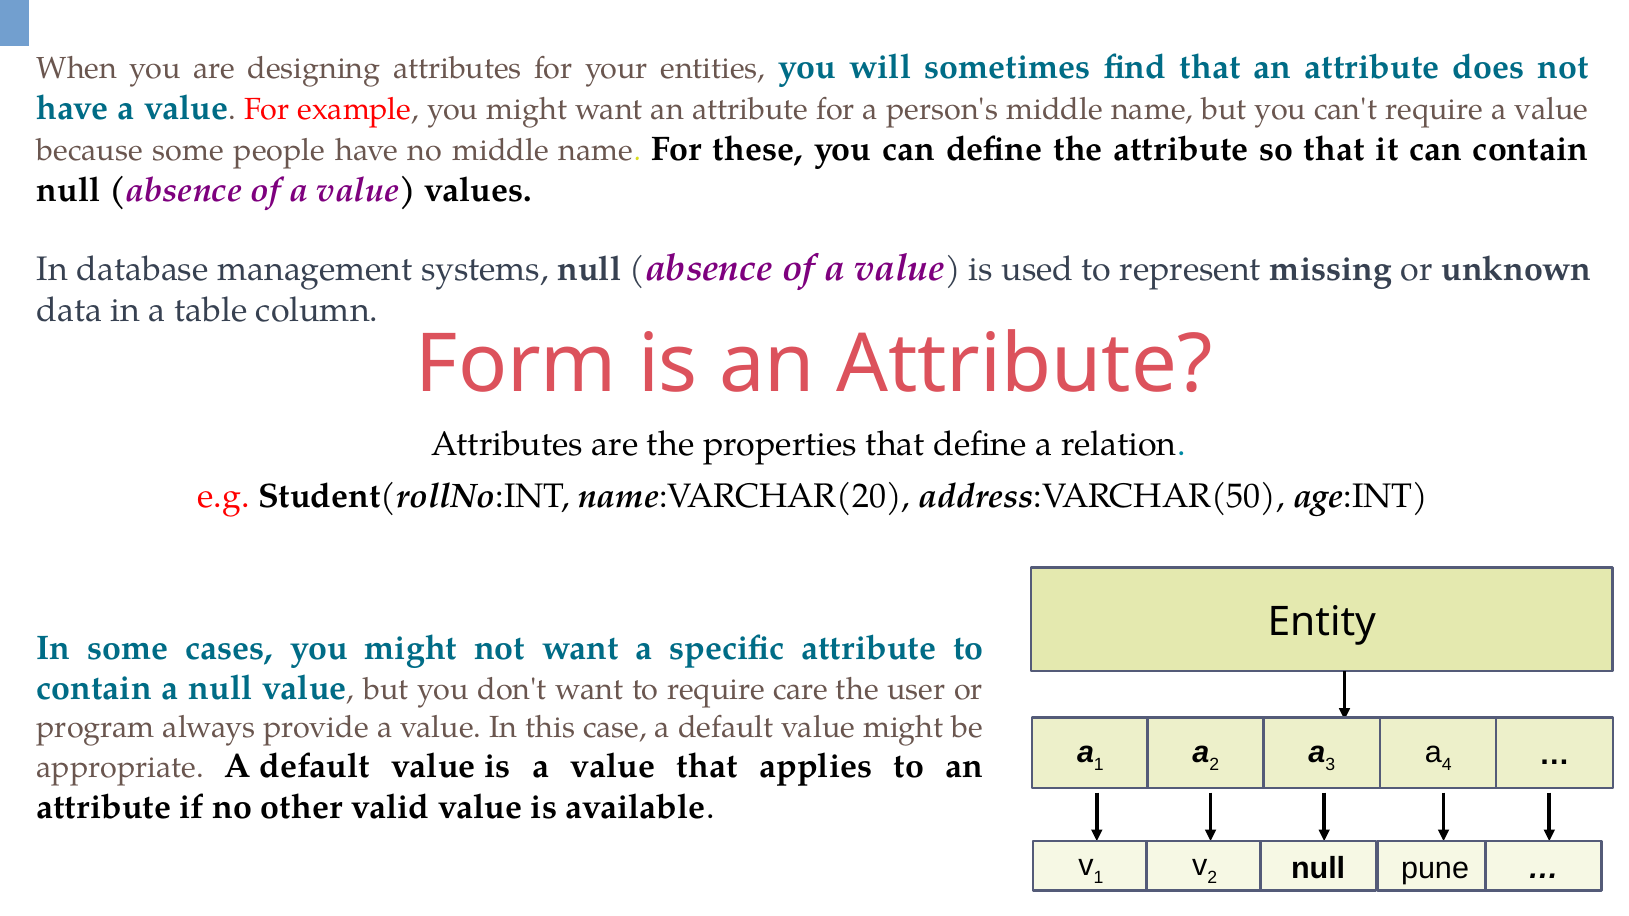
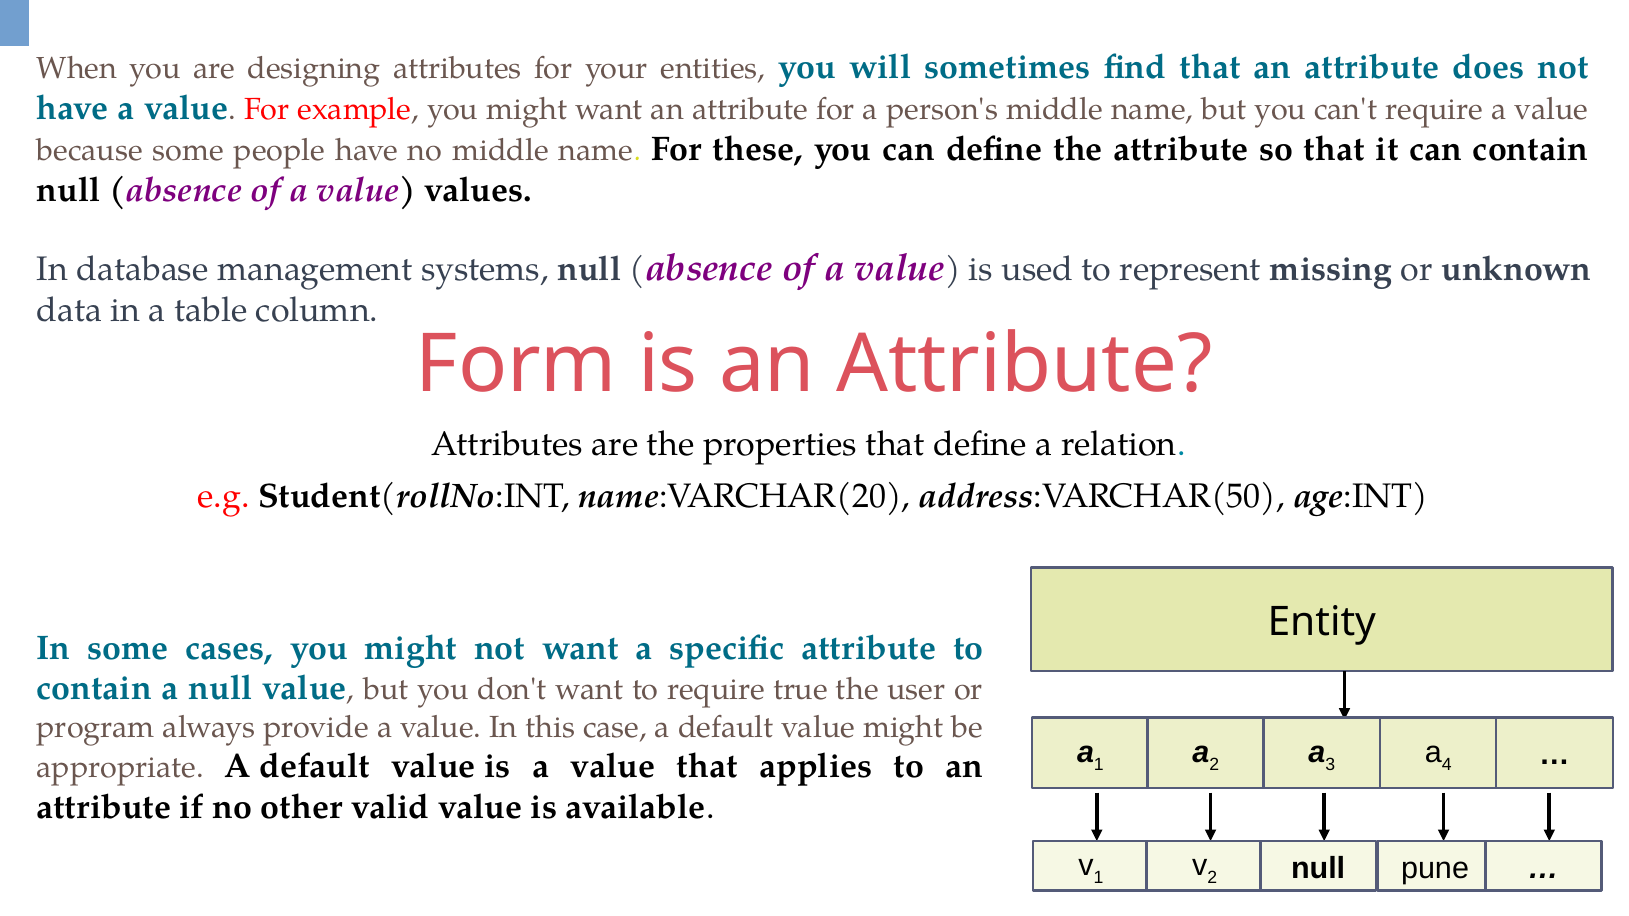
care: care -> true
